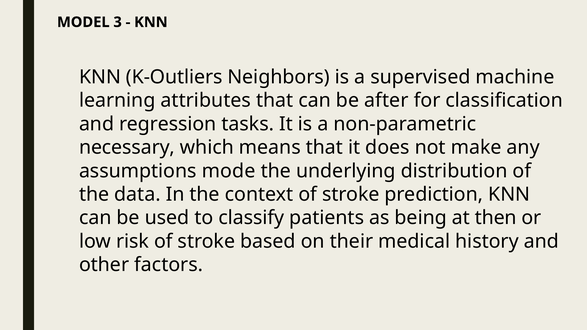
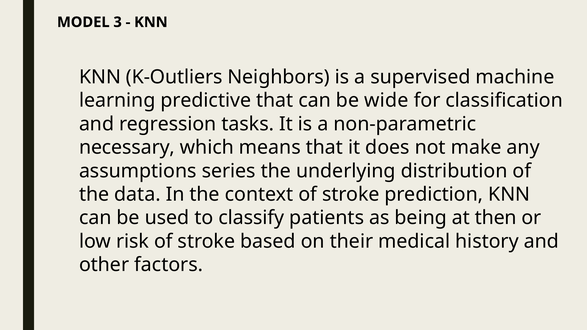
attributes: attributes -> predictive
after: after -> wide
mode: mode -> series
